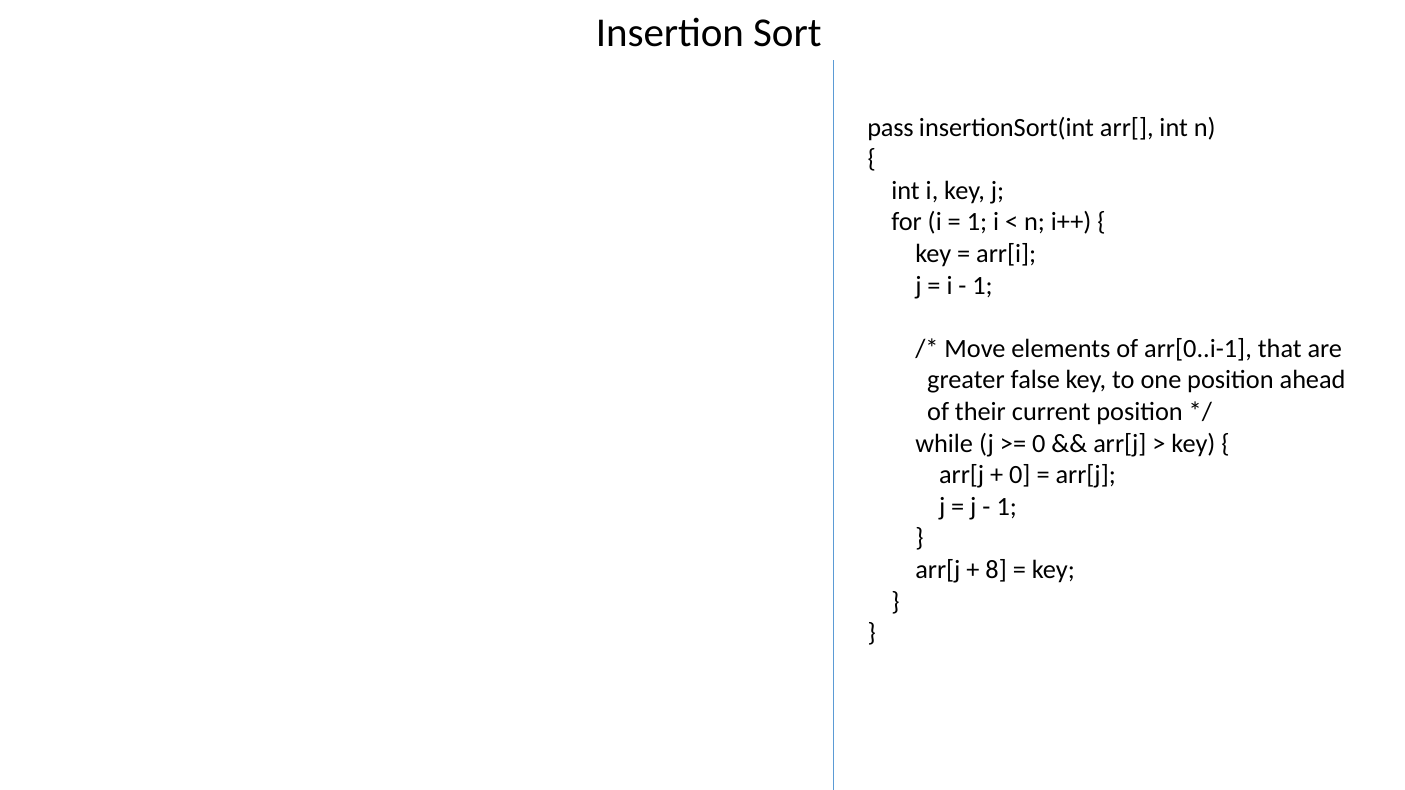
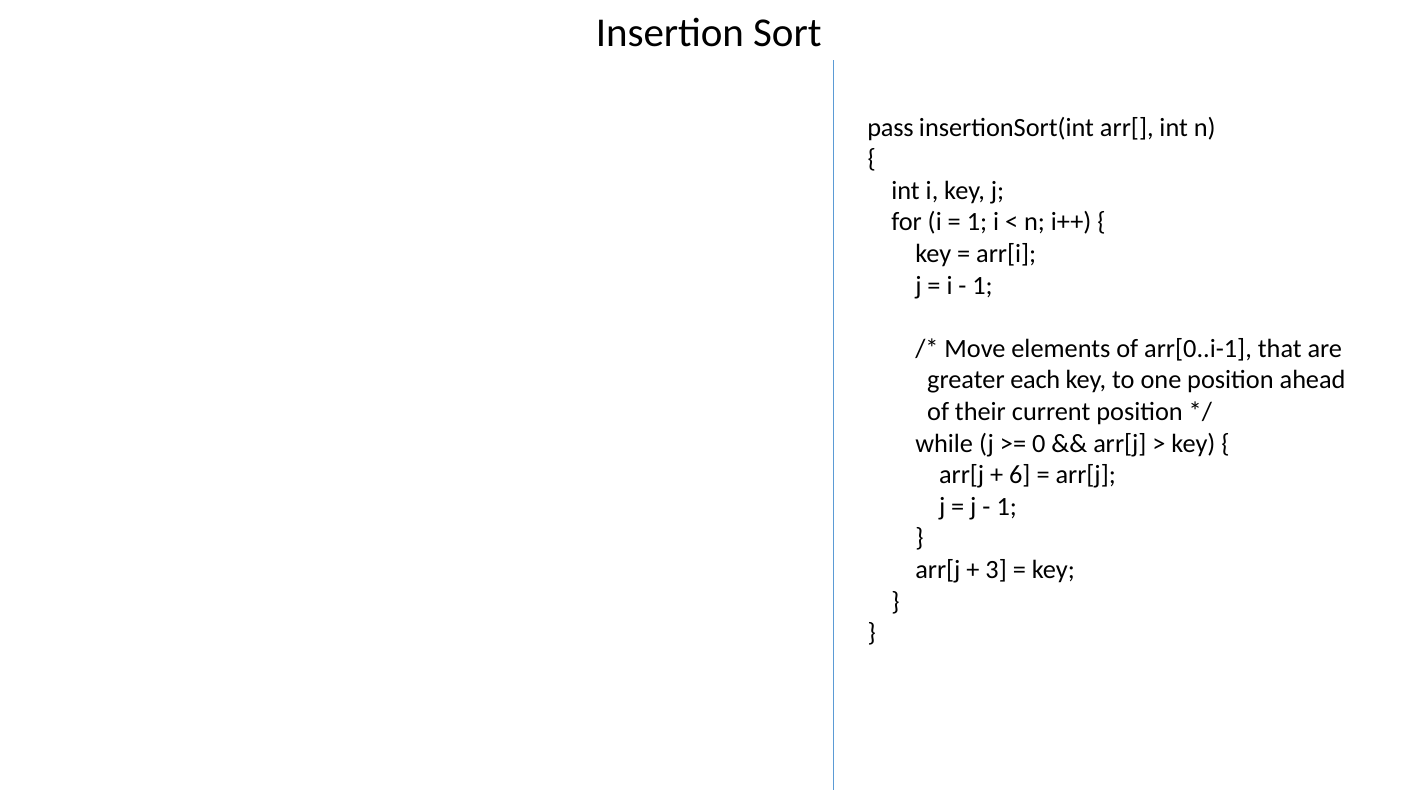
false: false -> each
0 at (1020, 475): 0 -> 6
8: 8 -> 3
